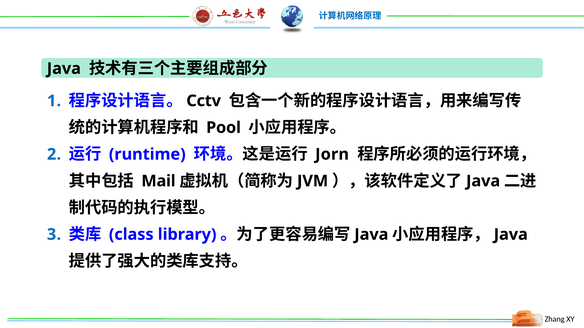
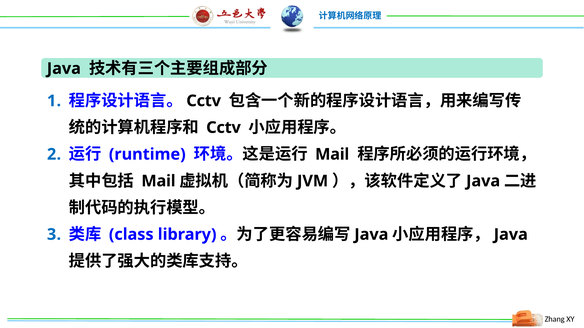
Pool at (223, 128): Pool -> Cctv
Jorn at (332, 155): Jorn -> Mail
